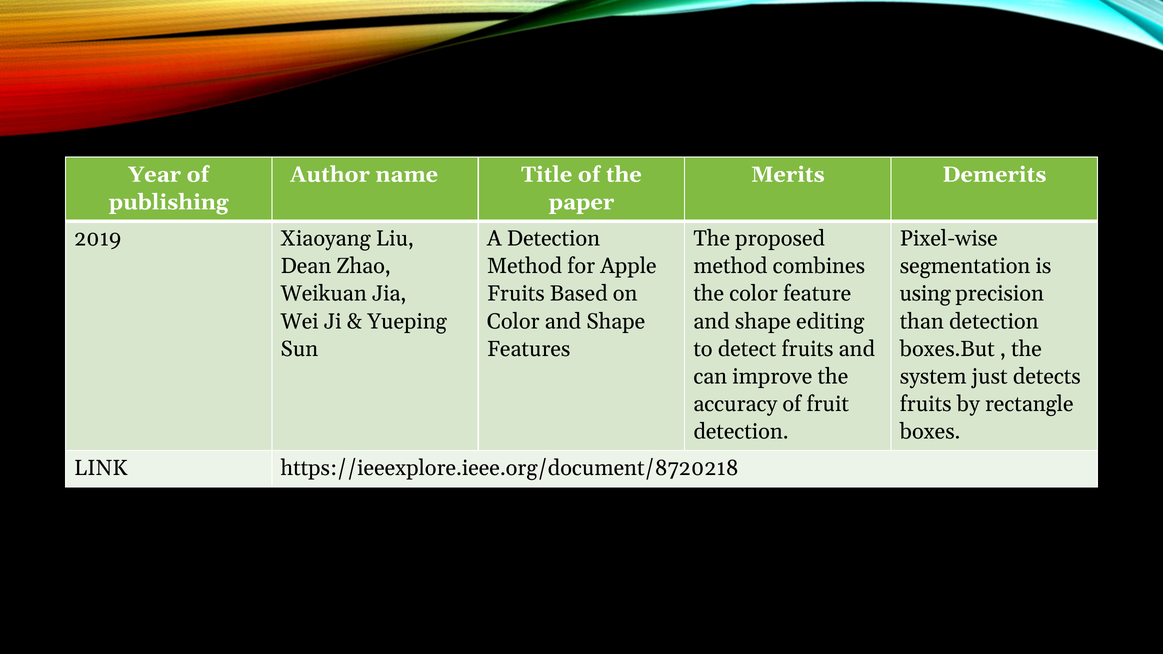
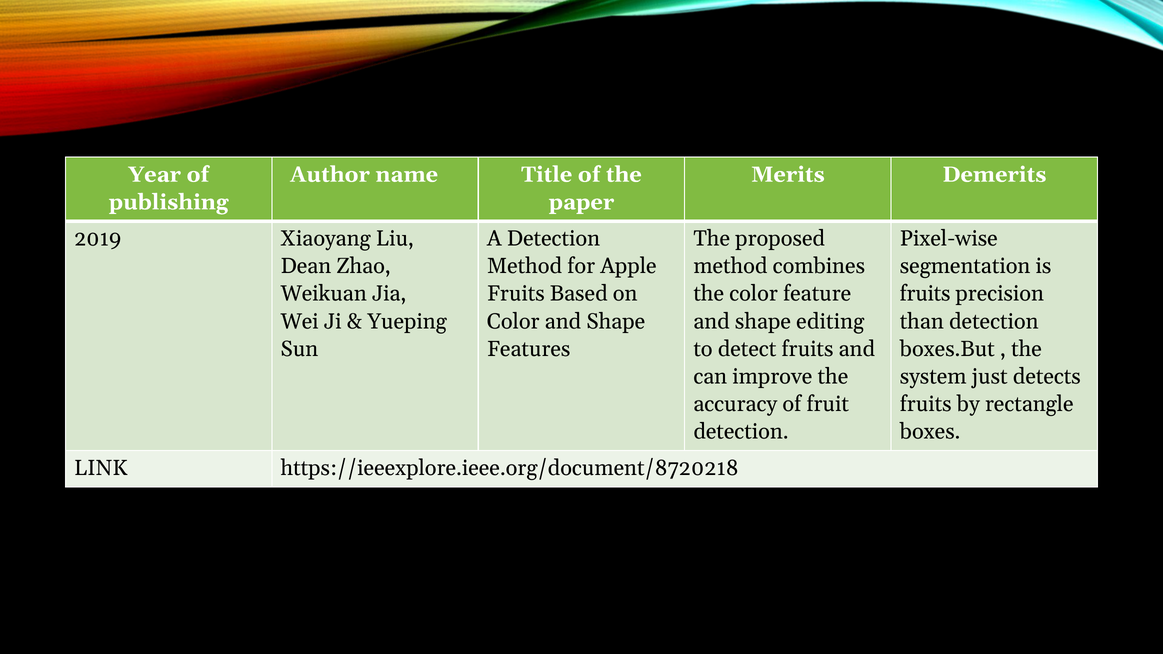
using at (925, 294): using -> fruits
